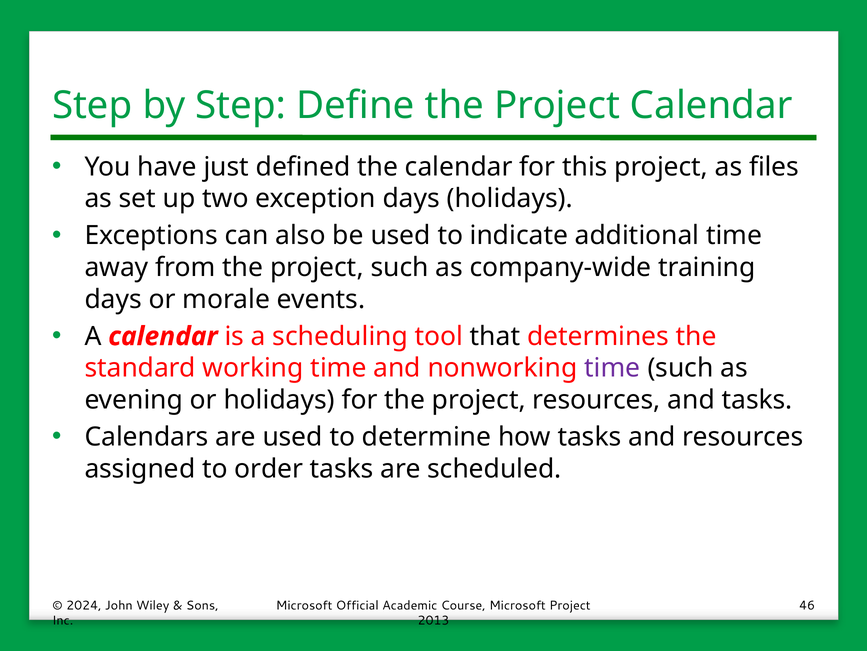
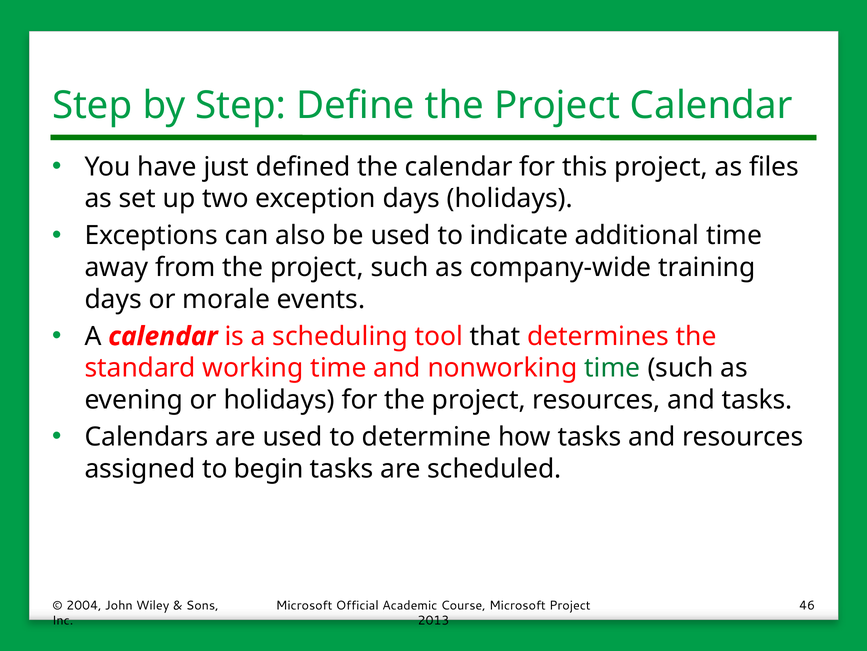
time at (612, 368) colour: purple -> green
order: order -> begin
2024: 2024 -> 2004
